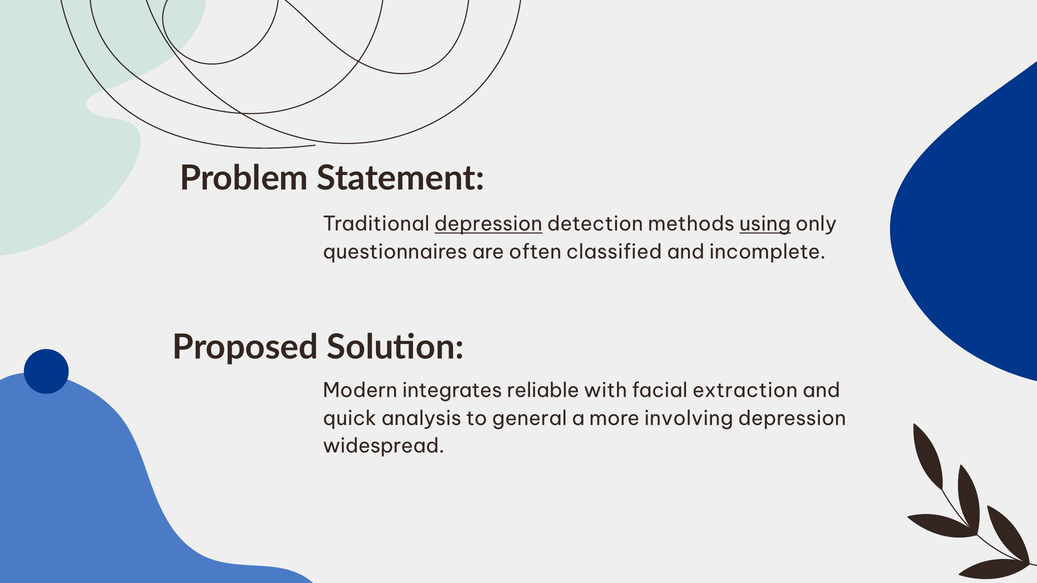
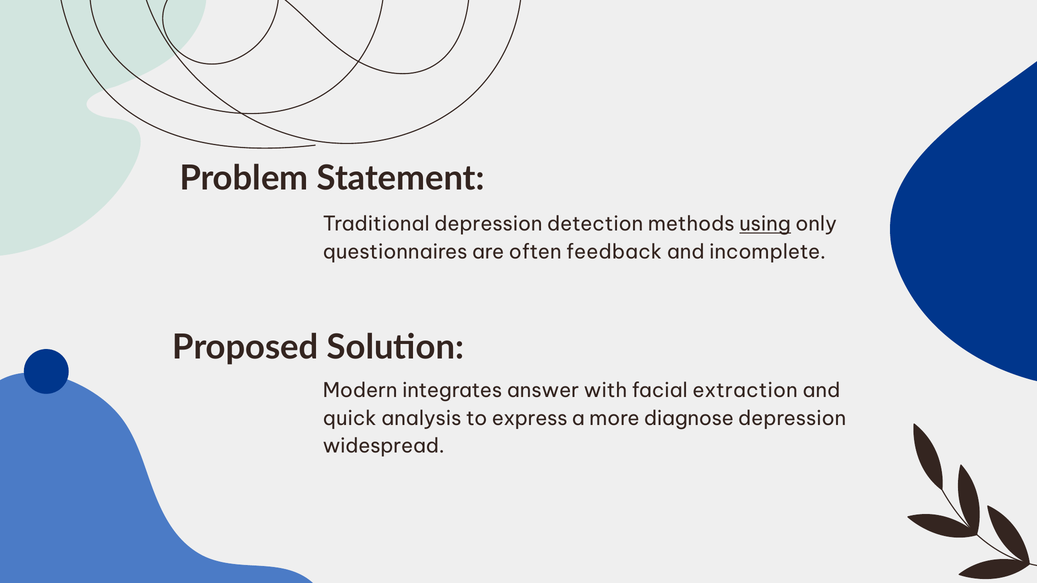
depression at (488, 224) underline: present -> none
classified: classified -> feedback
reliable: reliable -> answer
general: general -> express
involving: involving -> diagnose
